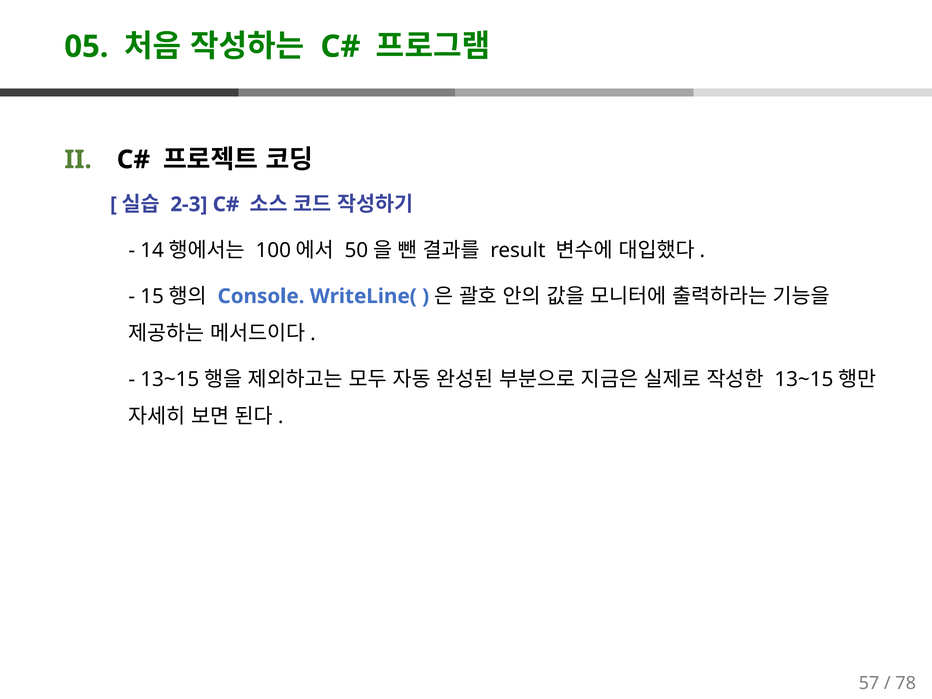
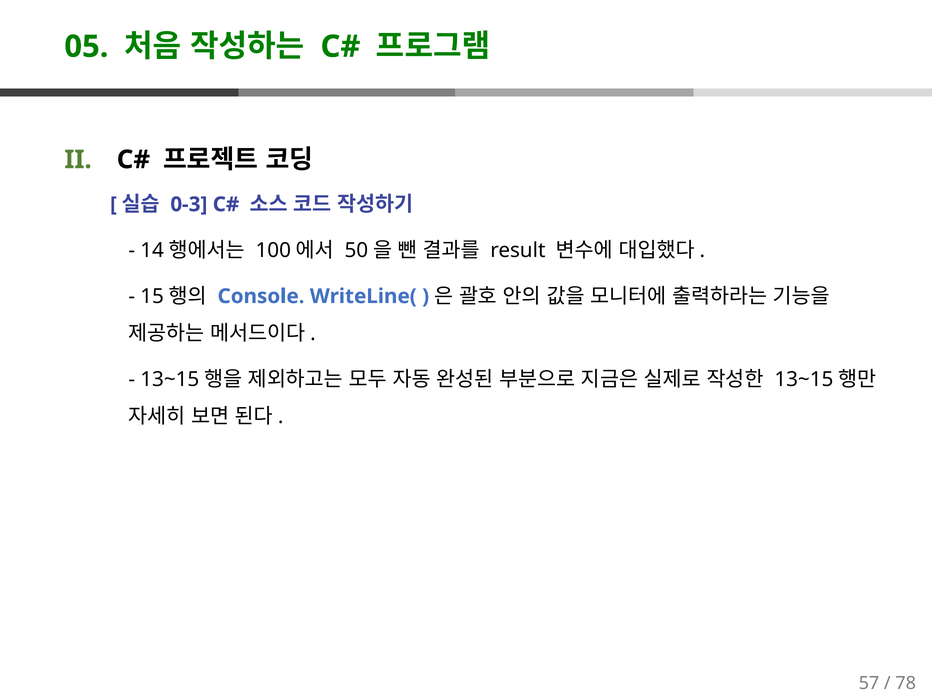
2-3: 2-3 -> 0-3
